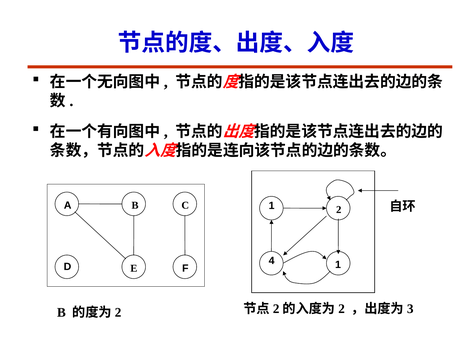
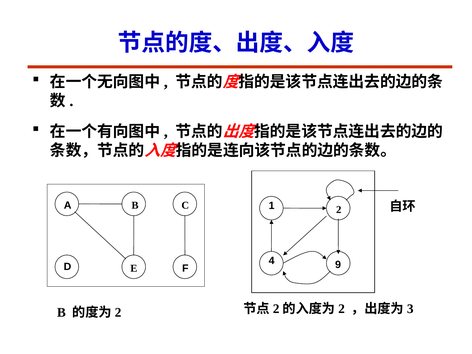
4 1: 1 -> 9
